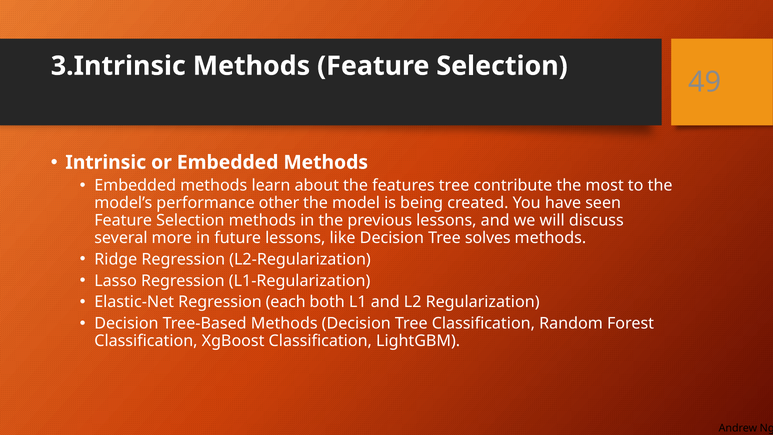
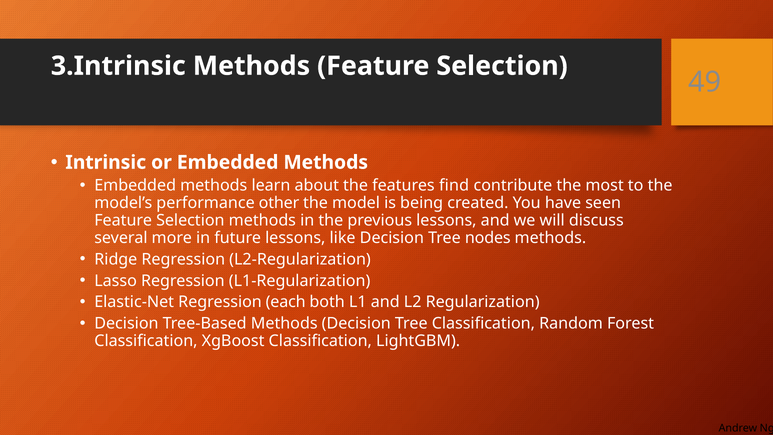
features tree: tree -> find
solves: solves -> nodes
